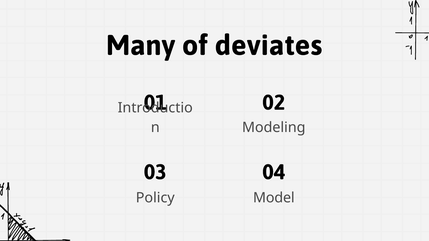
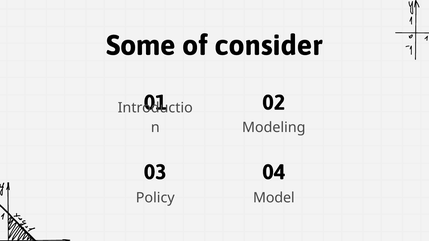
Many: Many -> Some
deviates: deviates -> consider
